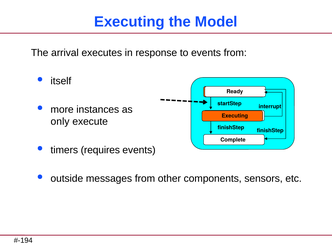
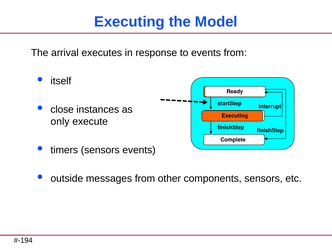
more: more -> close
timers requires: requires -> sensors
